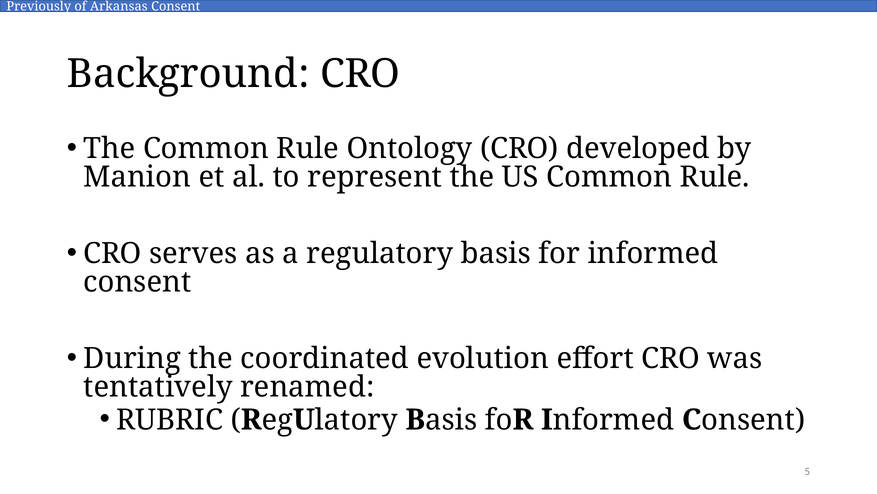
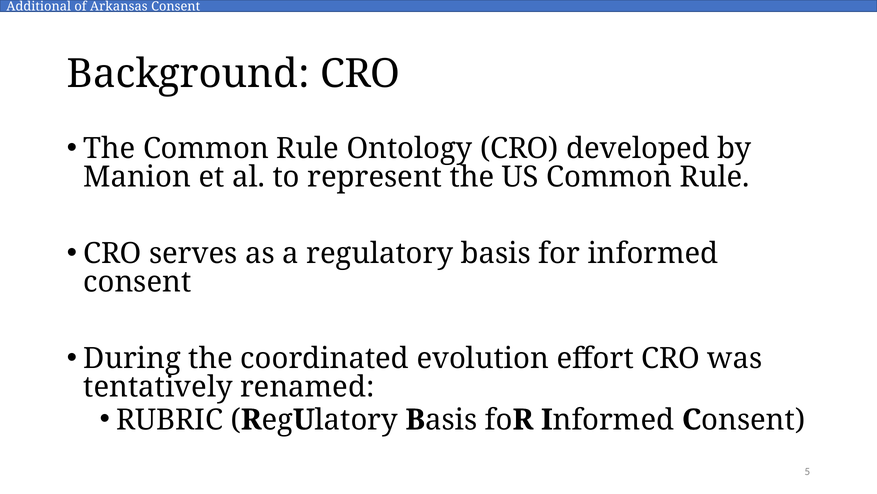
Previously: Previously -> Additional
